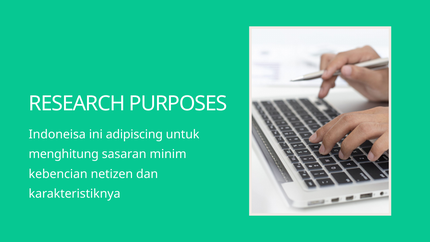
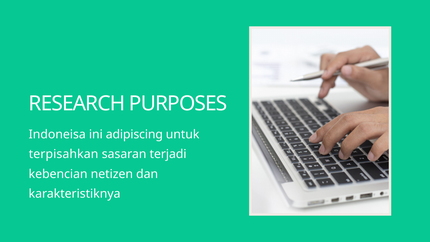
menghitung: menghitung -> terpisahkan
minim: minim -> terjadi
